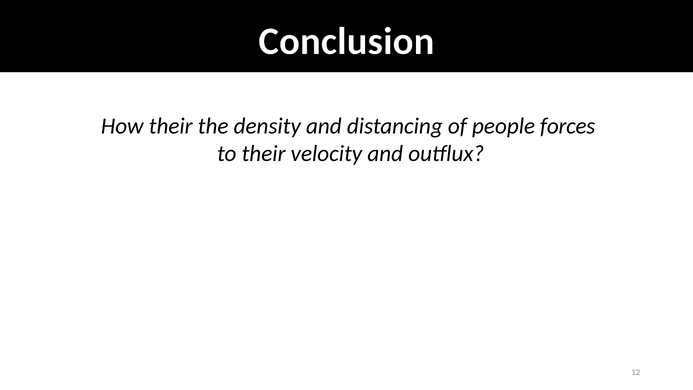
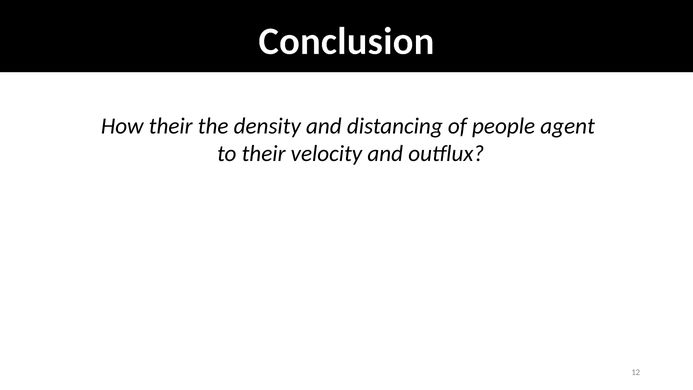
forces: forces -> agent
